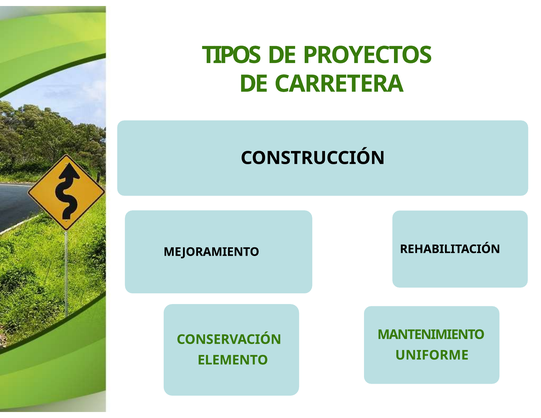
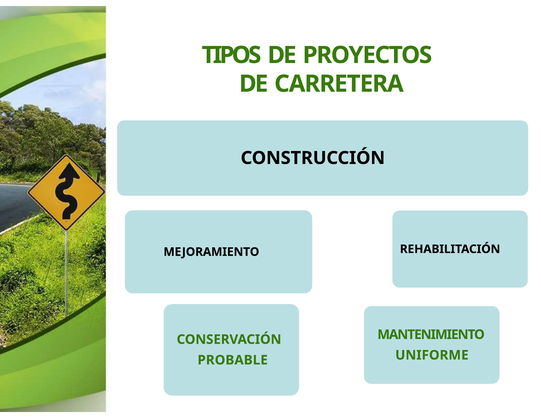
ELEMENTO: ELEMENTO -> PROBABLE
